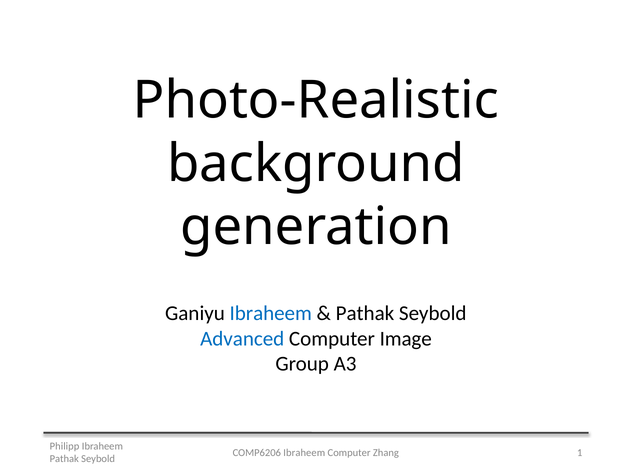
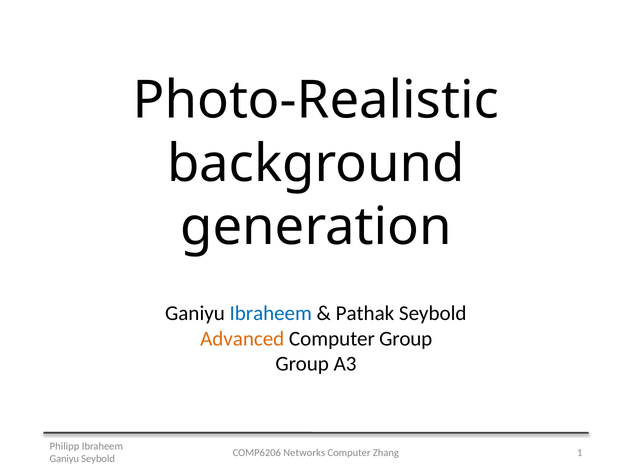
Advanced colour: blue -> orange
Computer Image: Image -> Group
COMP6206 Ibraheem: Ibraheem -> Networks
Pathak at (64, 459): Pathak -> Ganiyu
